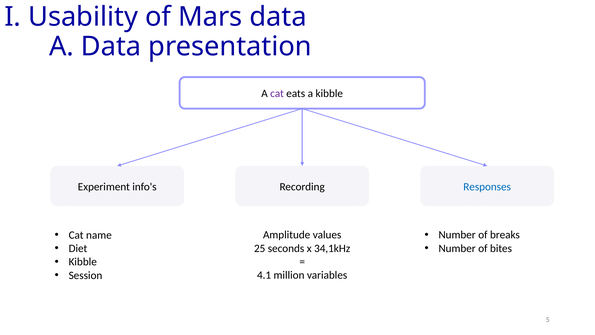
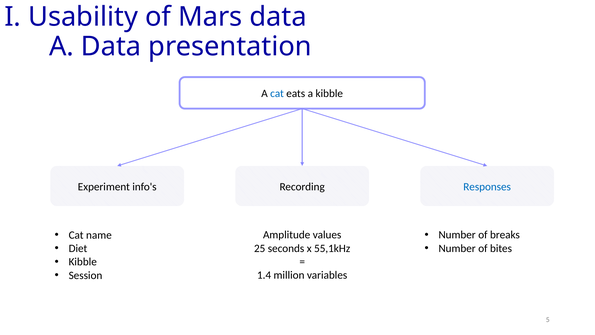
cat at (277, 94) colour: purple -> blue
34,1kHz: 34,1kHz -> 55,1kHz
4.1: 4.1 -> 1.4
